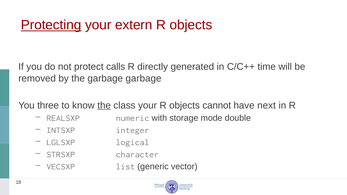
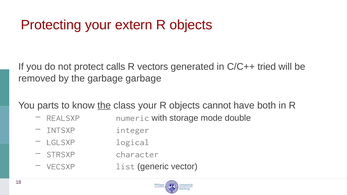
Protecting underline: present -> none
directly: directly -> vectors
time: time -> tried
three: three -> parts
next: next -> both
